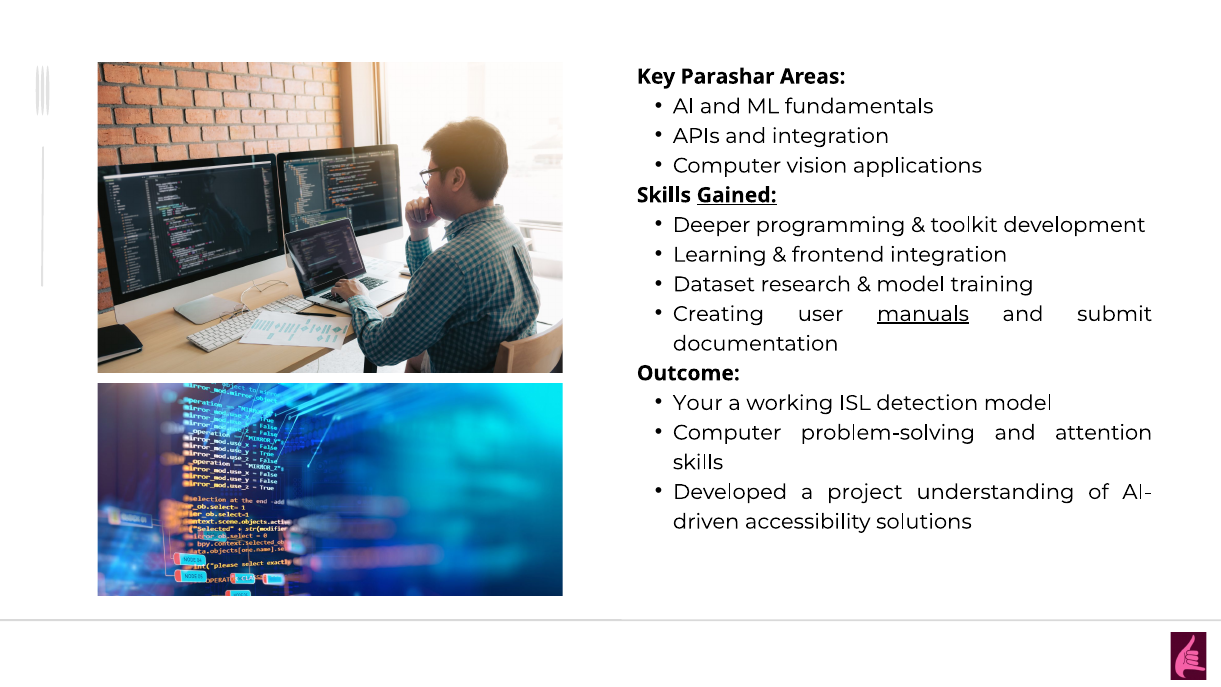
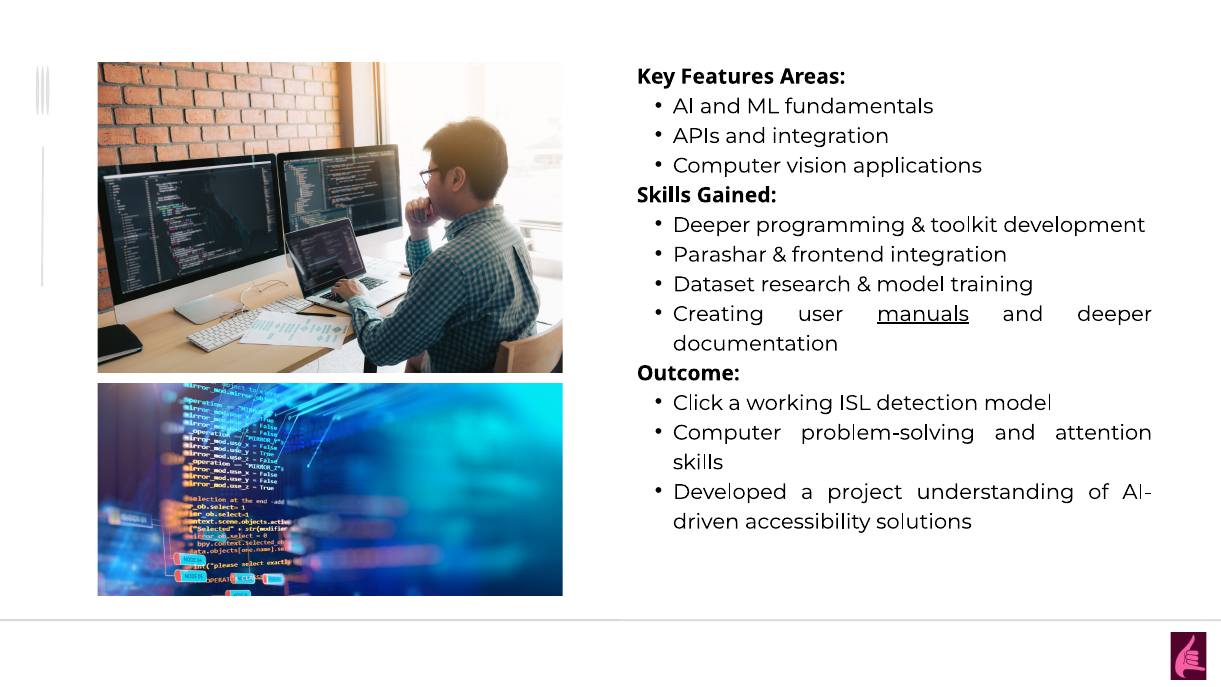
Parashar: Parashar -> Features
Gained underline: present -> none
Learning: Learning -> Parashar
and submit: submit -> deeper
Your: Your -> Click
